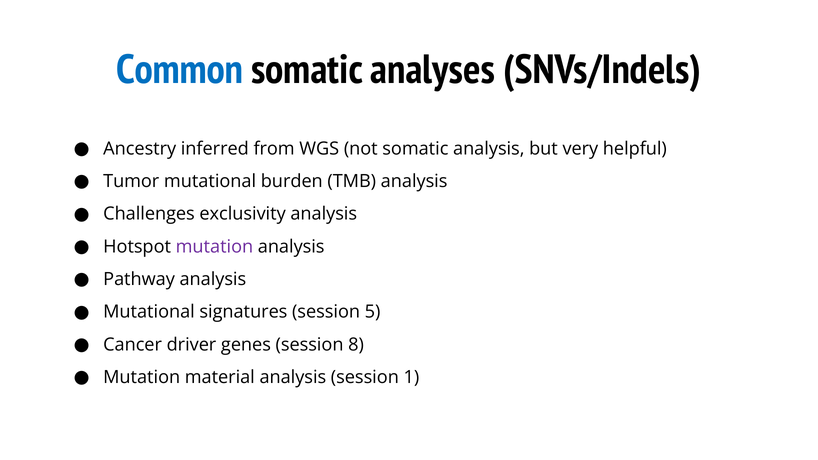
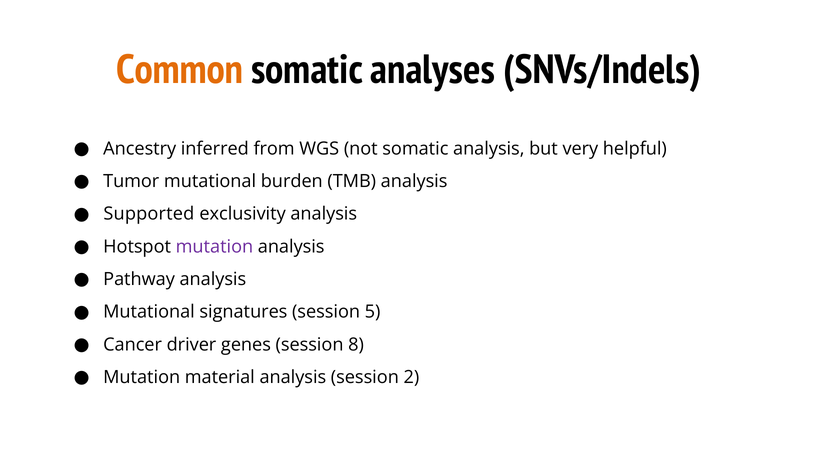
Common colour: blue -> orange
Challenges: Challenges -> Supported
1: 1 -> 2
